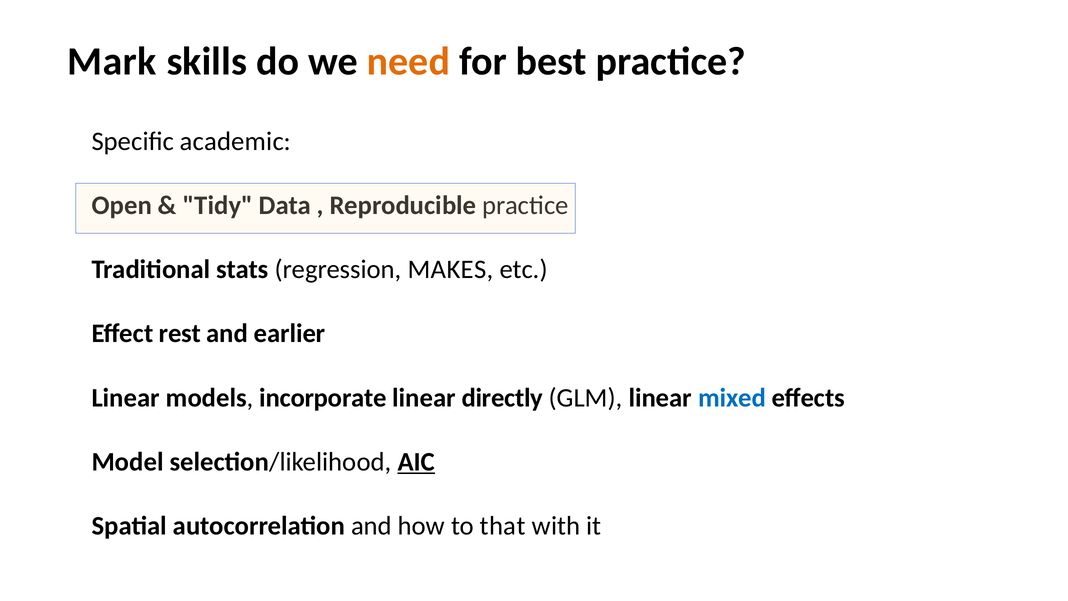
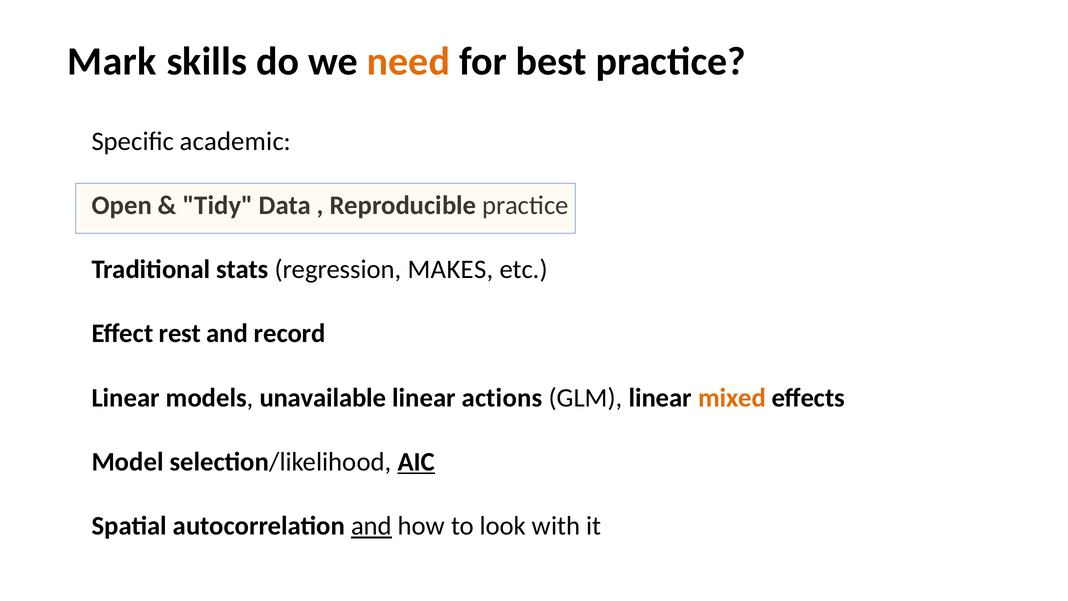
earlier: earlier -> record
incorporate: incorporate -> unavailable
directly: directly -> actions
mixed colour: blue -> orange
and at (371, 526) underline: none -> present
that: that -> look
